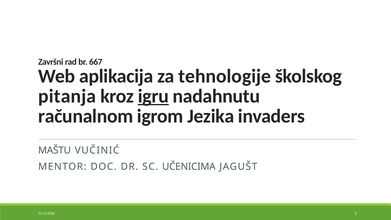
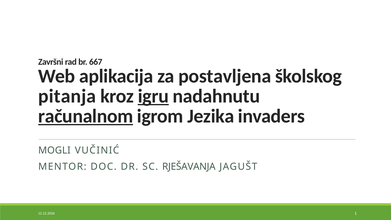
tehnologije: tehnologije -> postavljena
računalnom underline: none -> present
MAŠTU: MAŠTU -> MOGLI
UČENICIMA: UČENICIMA -> RJEŠAVANJA
